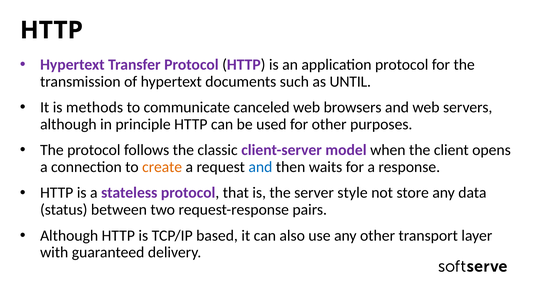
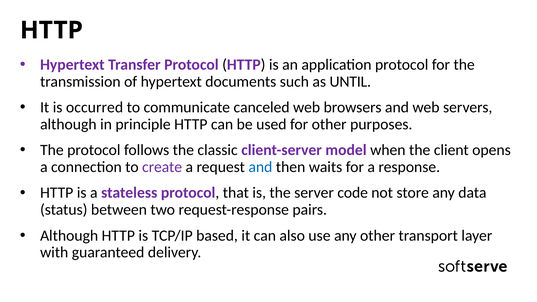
methods: methods -> occurred
create colour: orange -> purple
style: style -> code
